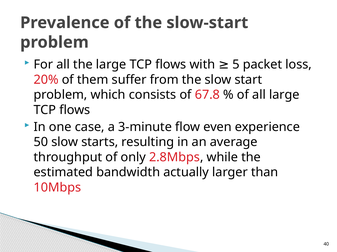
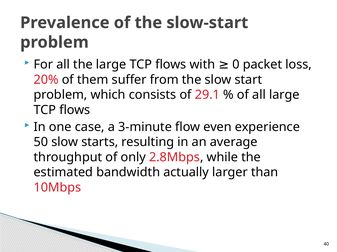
5: 5 -> 0
67.8: 67.8 -> 29.1
